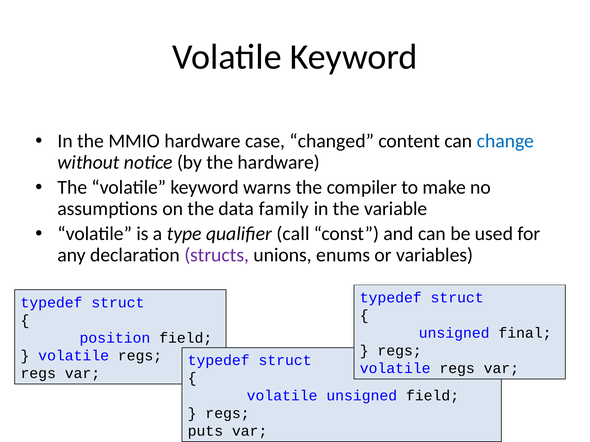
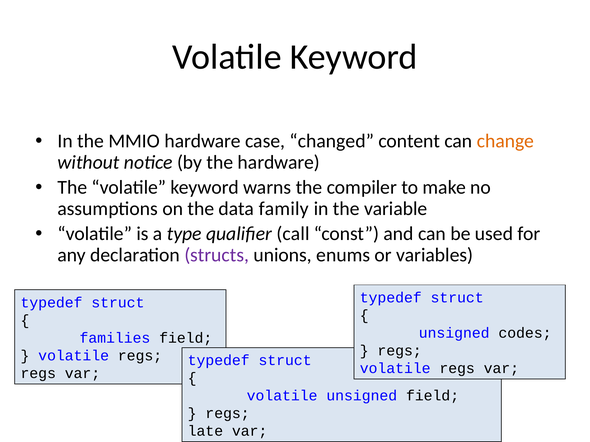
change colour: blue -> orange
final: final -> codes
position: position -> families
puts: puts -> late
